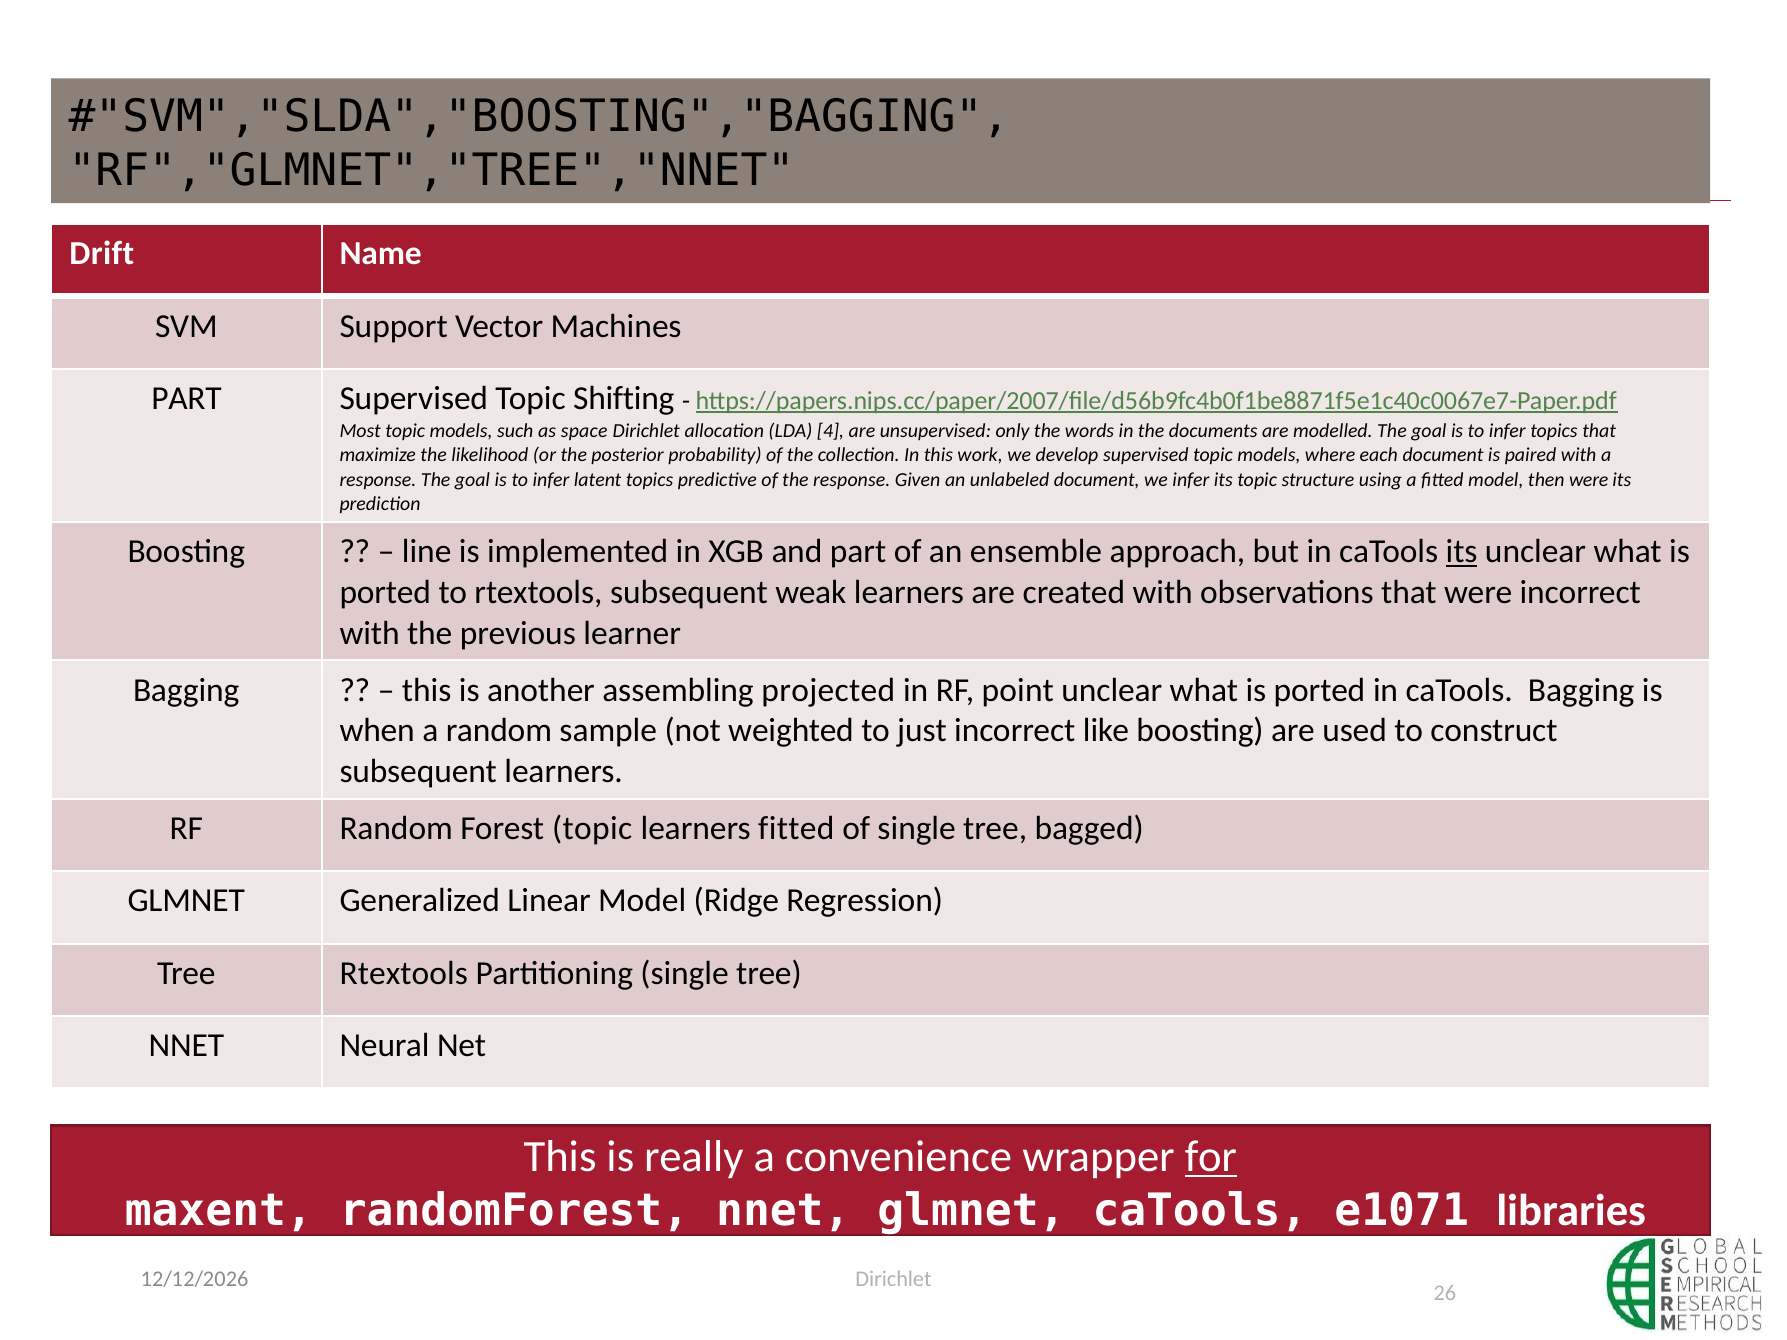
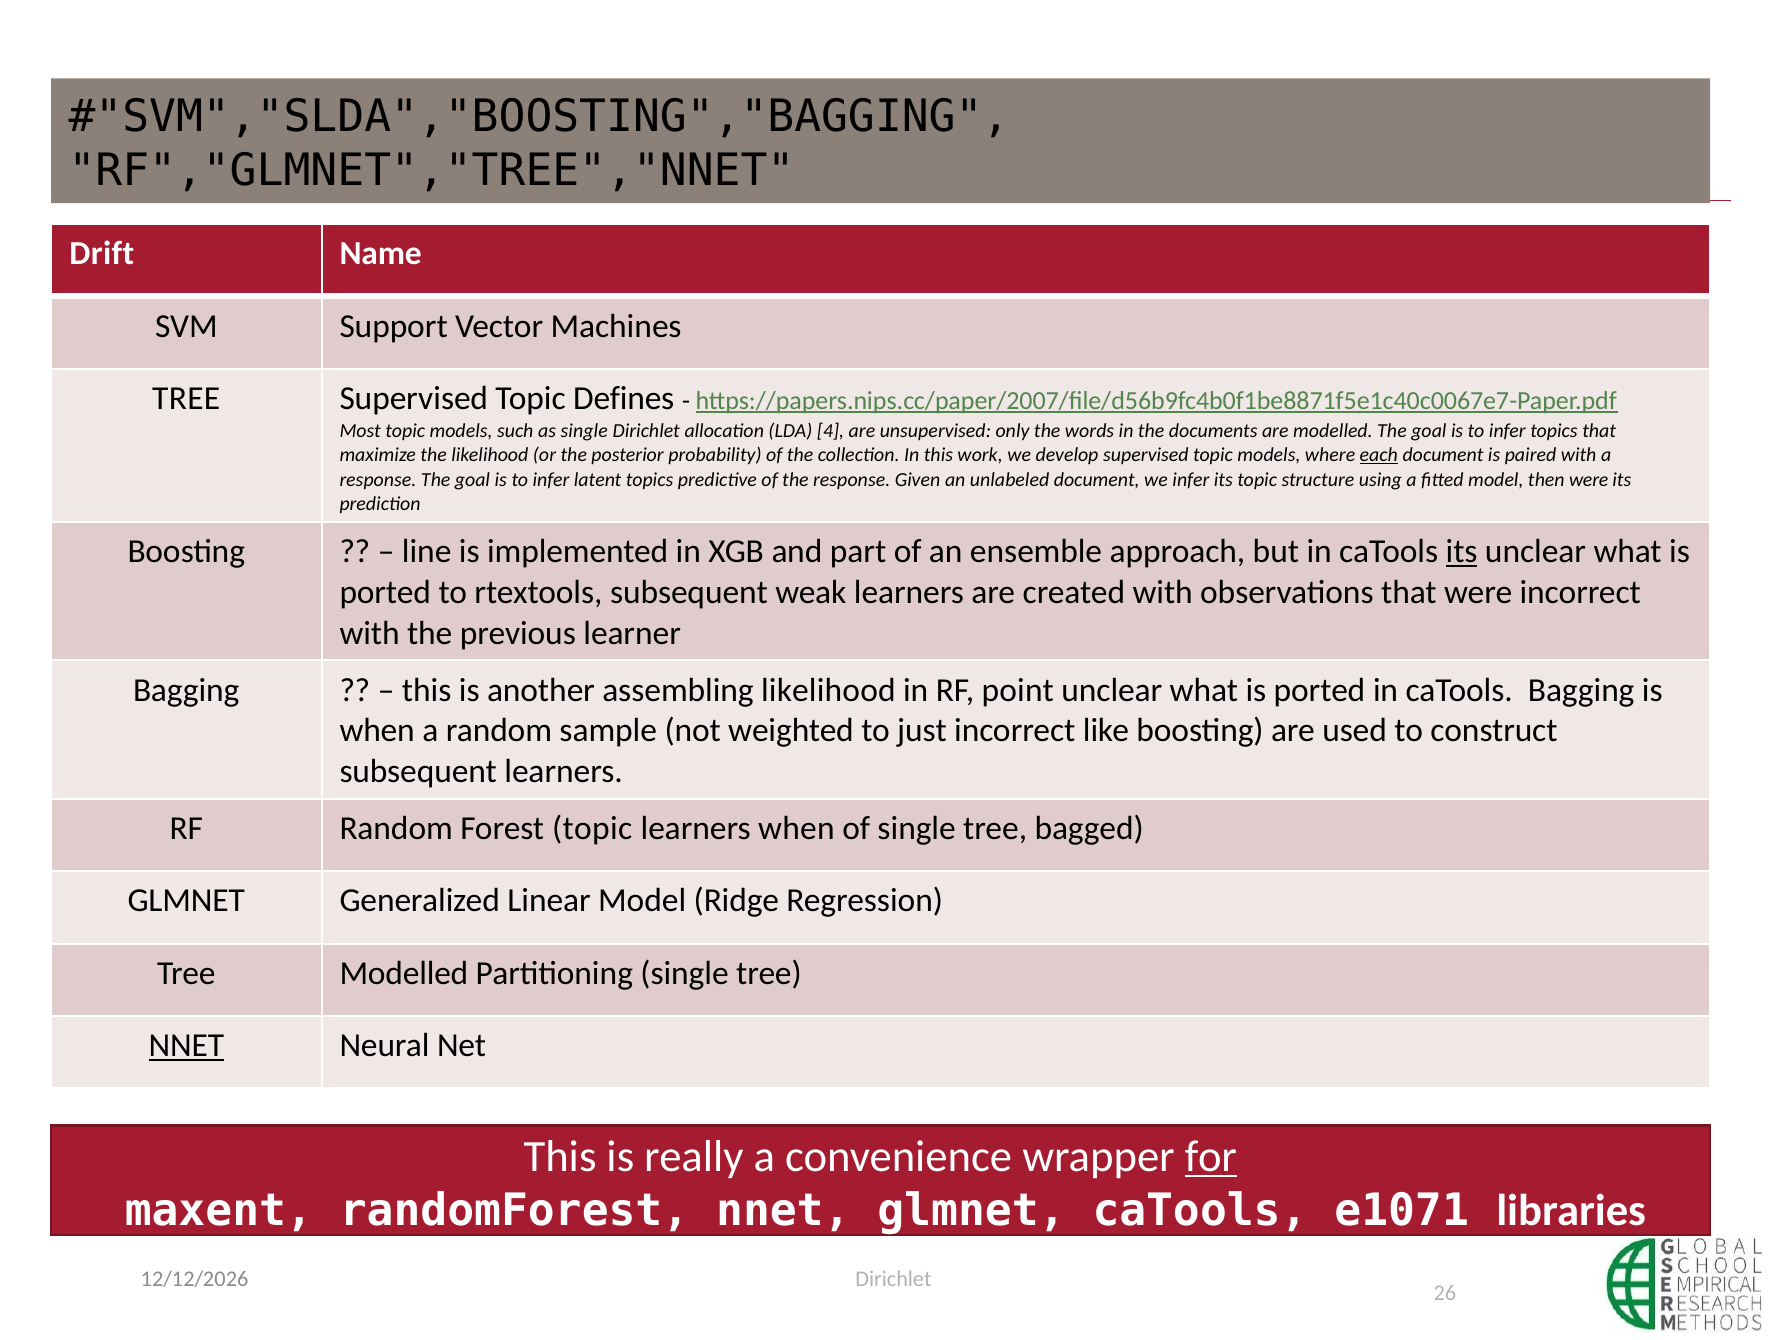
PART at (187, 398): PART -> TREE
Shifting: Shifting -> Defines
as space: space -> single
each underline: none -> present
assembling projected: projected -> likelihood
learners fitted: fitted -> when
Tree Rtextools: Rtextools -> Modelled
NNET at (187, 1046) underline: none -> present
